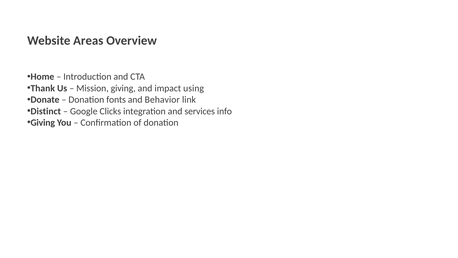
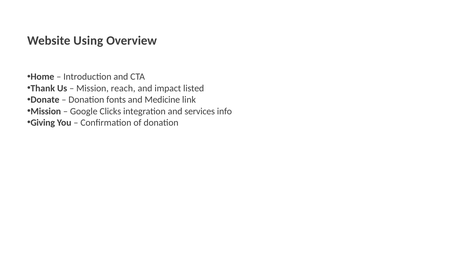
Areas: Areas -> Using
Mission giving: giving -> reach
using: using -> listed
Behavior: Behavior -> Medicine
Distinct at (46, 111): Distinct -> Mission
